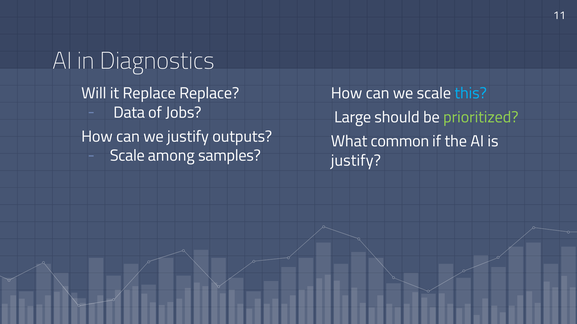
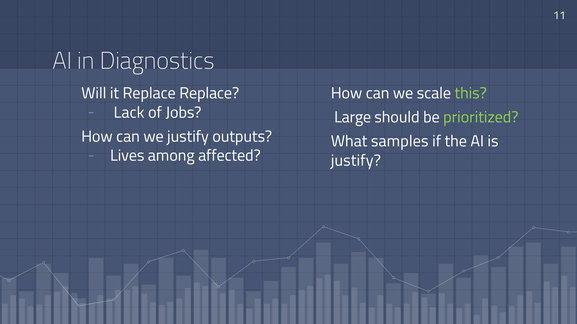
this colour: light blue -> light green
Data: Data -> Lack
common: common -> samples
Scale at (127, 156): Scale -> Lives
samples: samples -> affected
